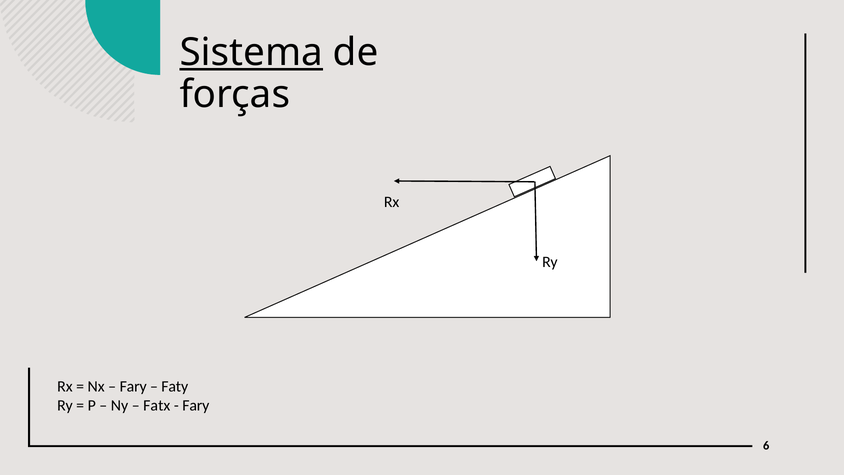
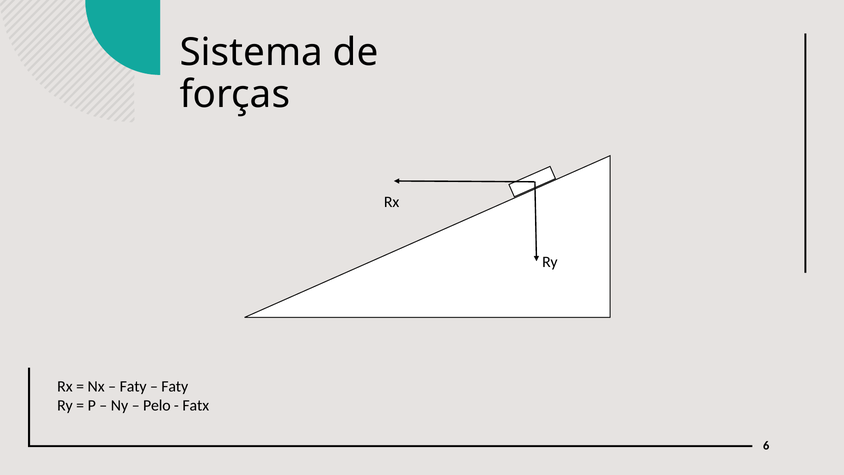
Sistema underline: present -> none
Fary at (133, 386): Fary -> Faty
Fatx: Fatx -> Pelo
Fary at (196, 405): Fary -> Fatx
